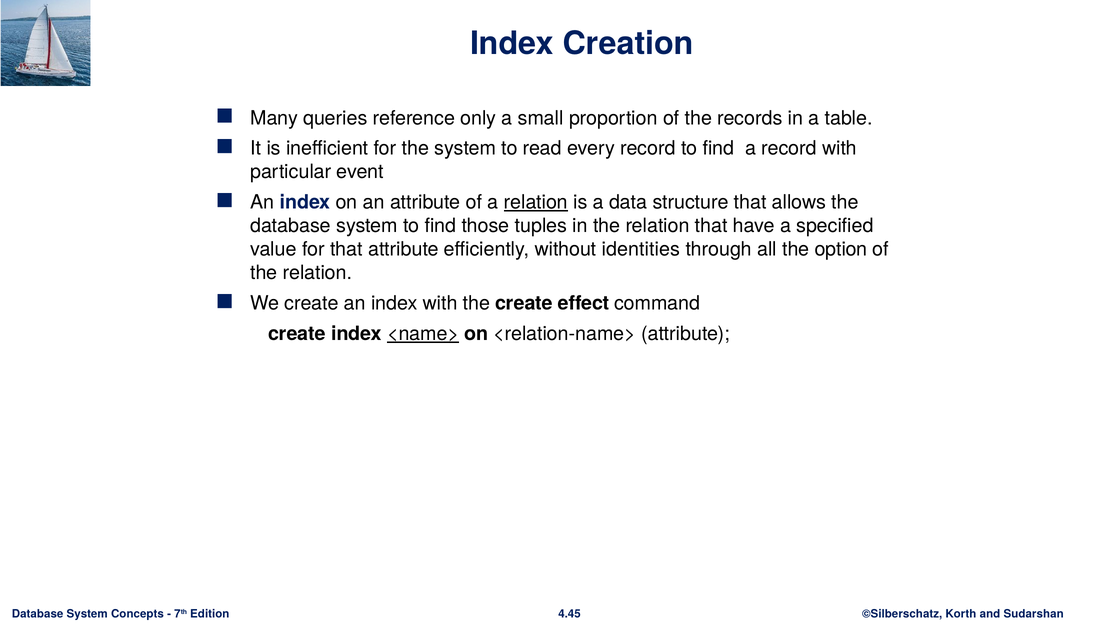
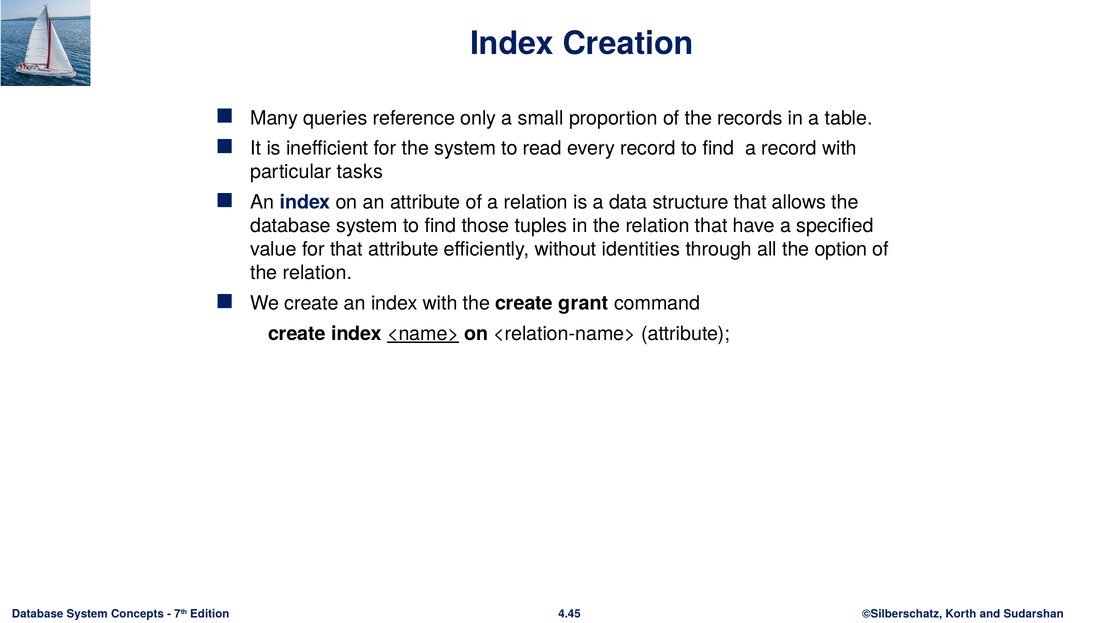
event: event -> tasks
relation at (536, 202) underline: present -> none
effect: effect -> grant
